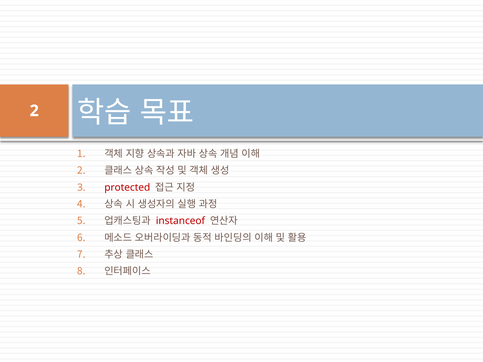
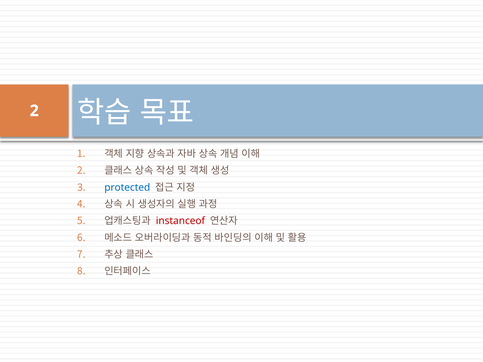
protected colour: red -> blue
